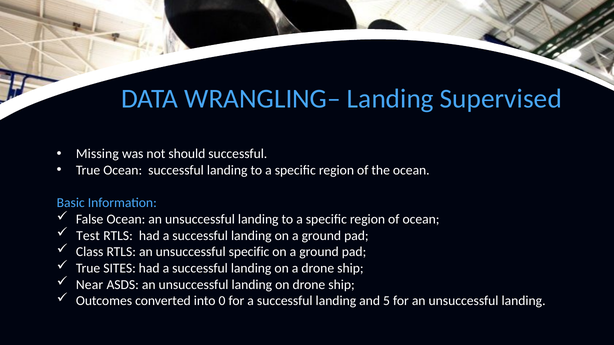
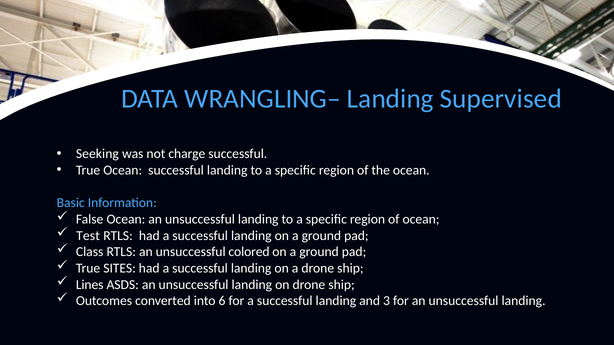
Missing: Missing -> Seeking
should: should -> charge
unsuccessful specific: specific -> colored
Near: Near -> Lines
0: 0 -> 6
5: 5 -> 3
